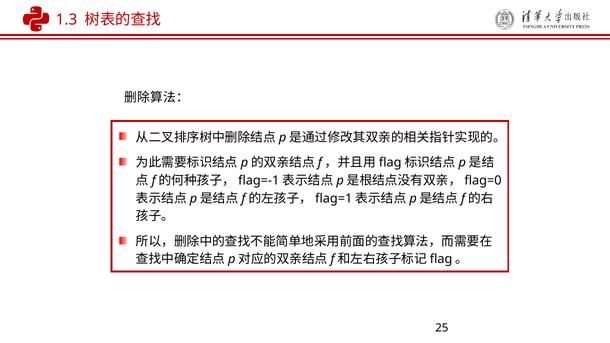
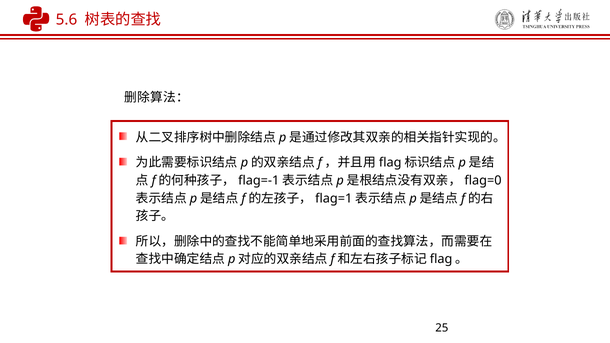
1.3: 1.3 -> 5.6
